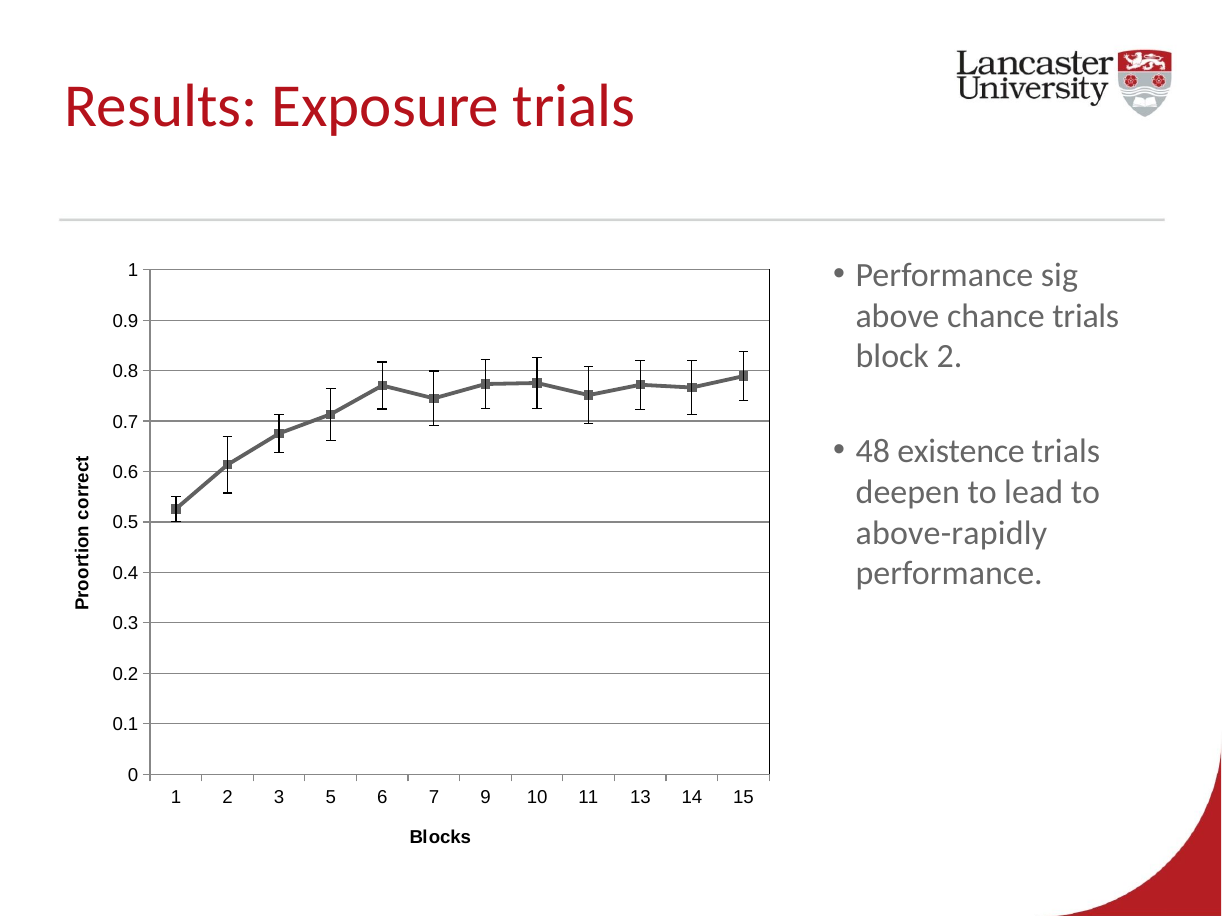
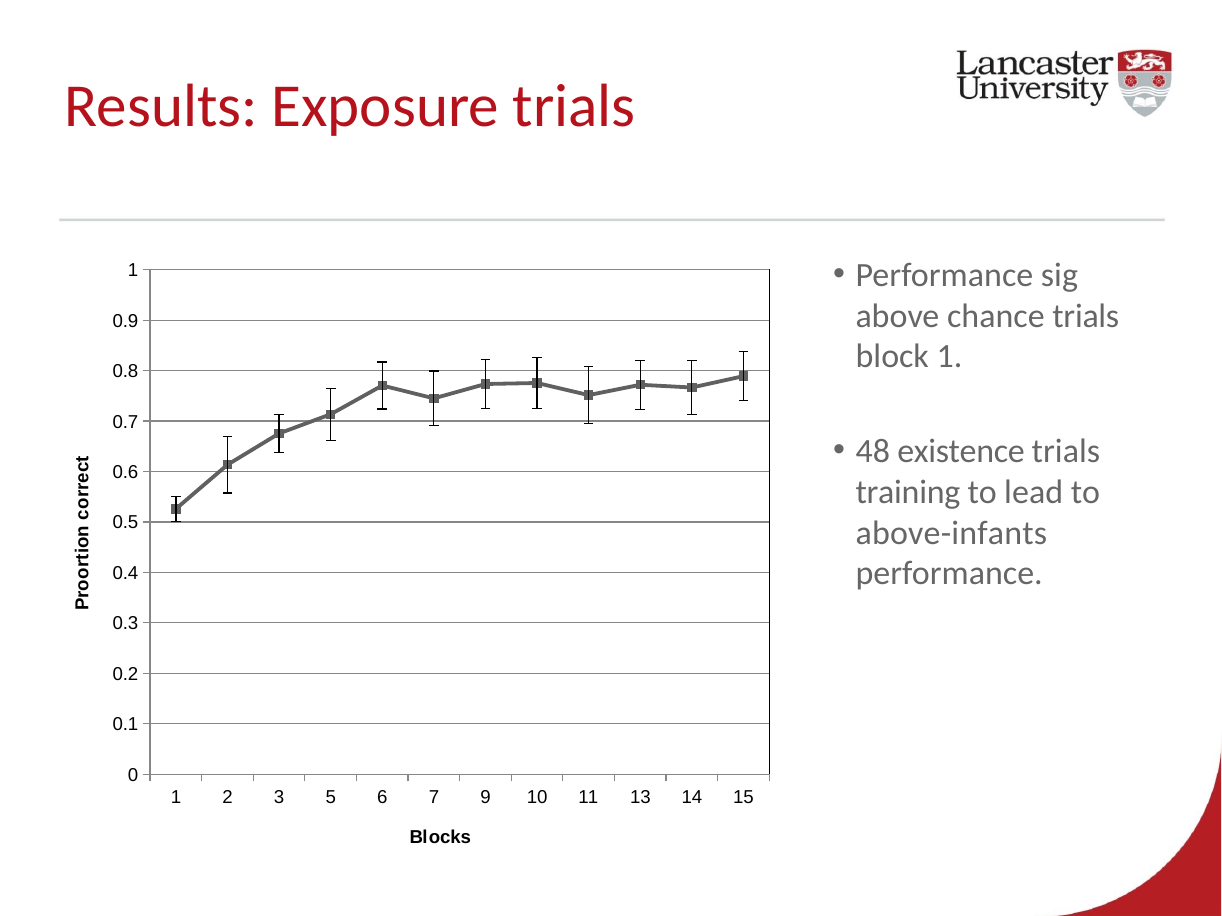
block 2: 2 -> 1
deepen: deepen -> training
above-rapidly: above-rapidly -> above-infants
